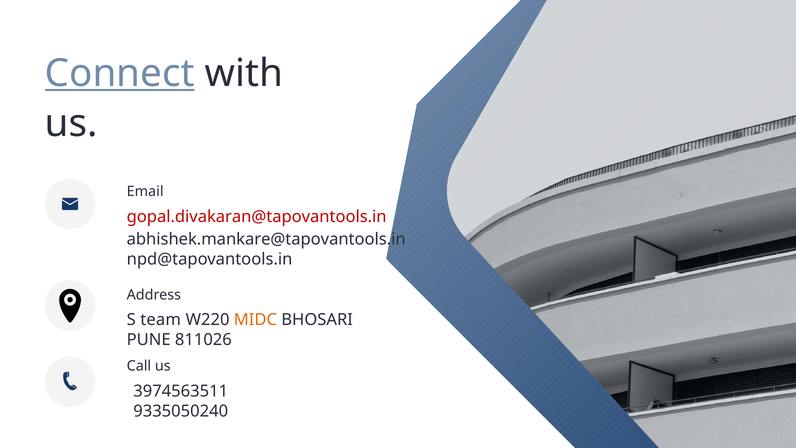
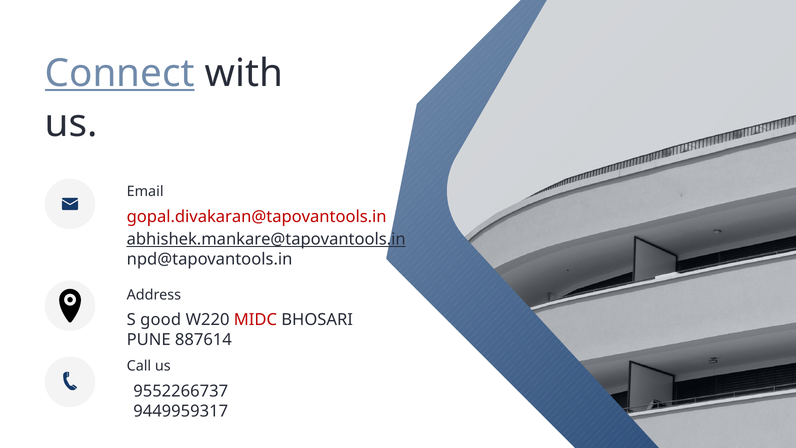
abhishek.mankare@tapovantools.in underline: none -> present
team: team -> good
MIDC colour: orange -> red
811026: 811026 -> 887614
3974563511: 3974563511 -> 9552266737
9335050240: 9335050240 -> 9449959317
